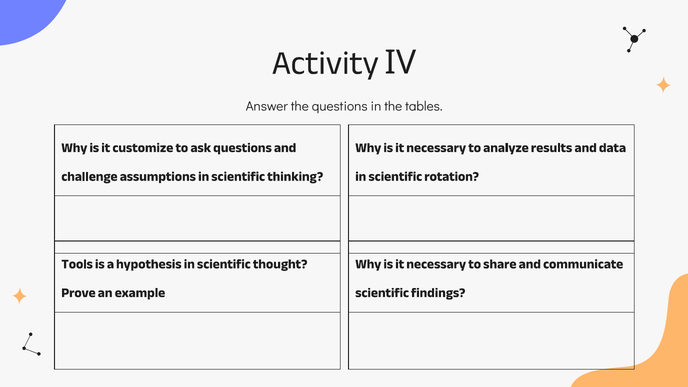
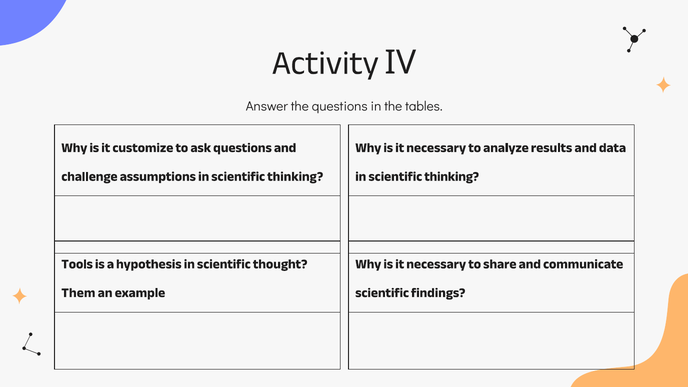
rotation at (452, 176): rotation -> thinking
Prove: Prove -> Them
